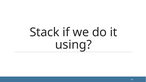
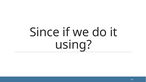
Stack: Stack -> Since
